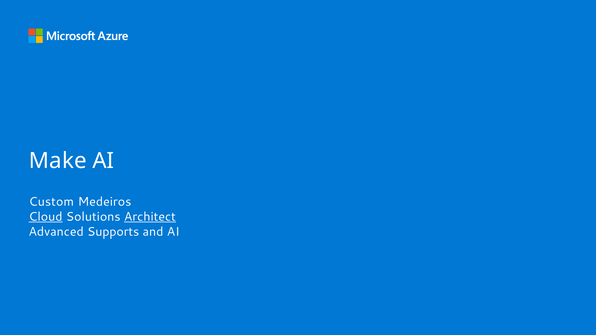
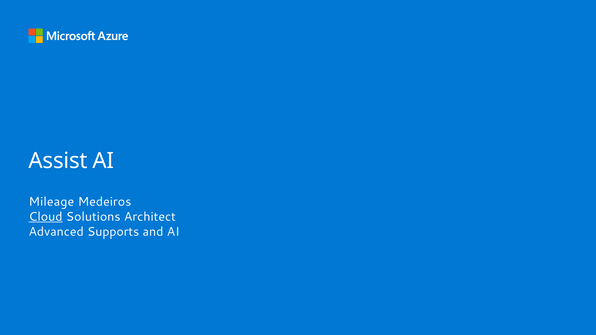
Make: Make -> Assist
Custom: Custom -> Mileage
Architect underline: present -> none
